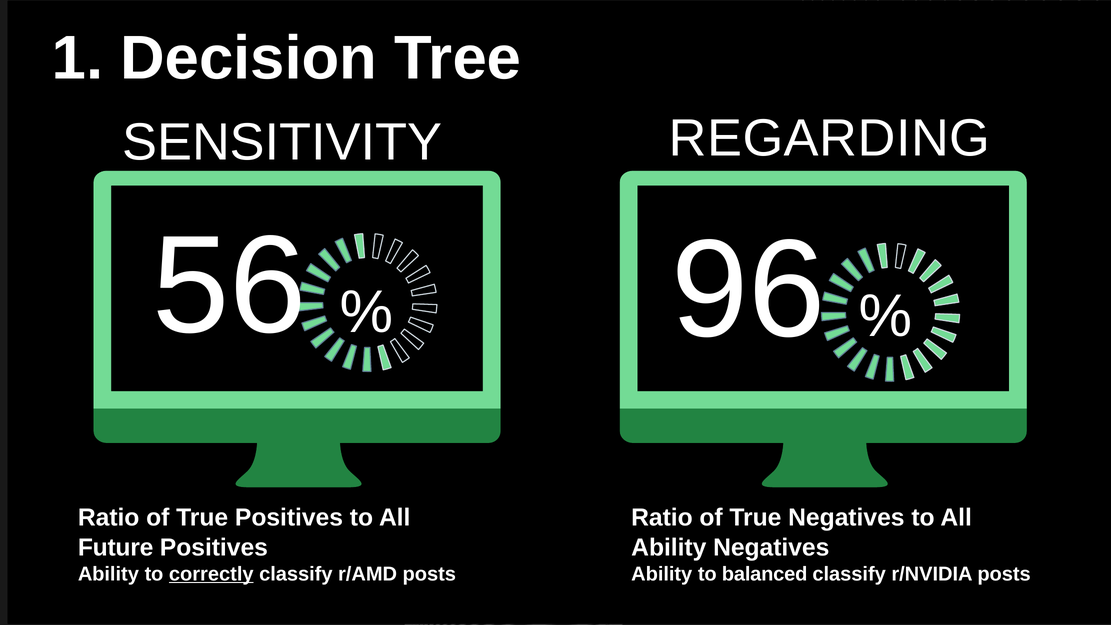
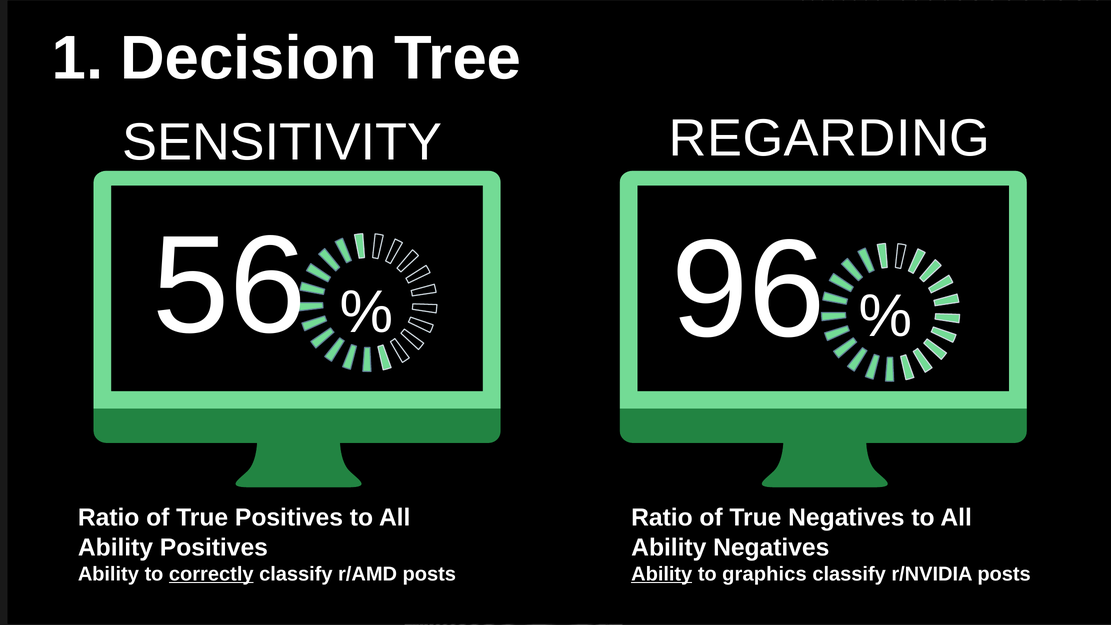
Future at (116, 547): Future -> Ability
Ability at (662, 574) underline: none -> present
balanced: balanced -> graphics
